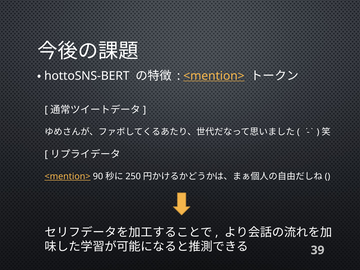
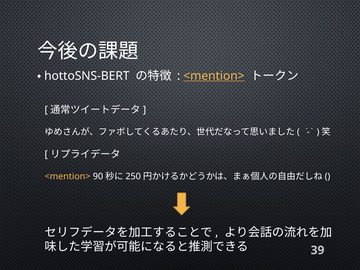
<mention> at (68, 176) underline: present -> none
